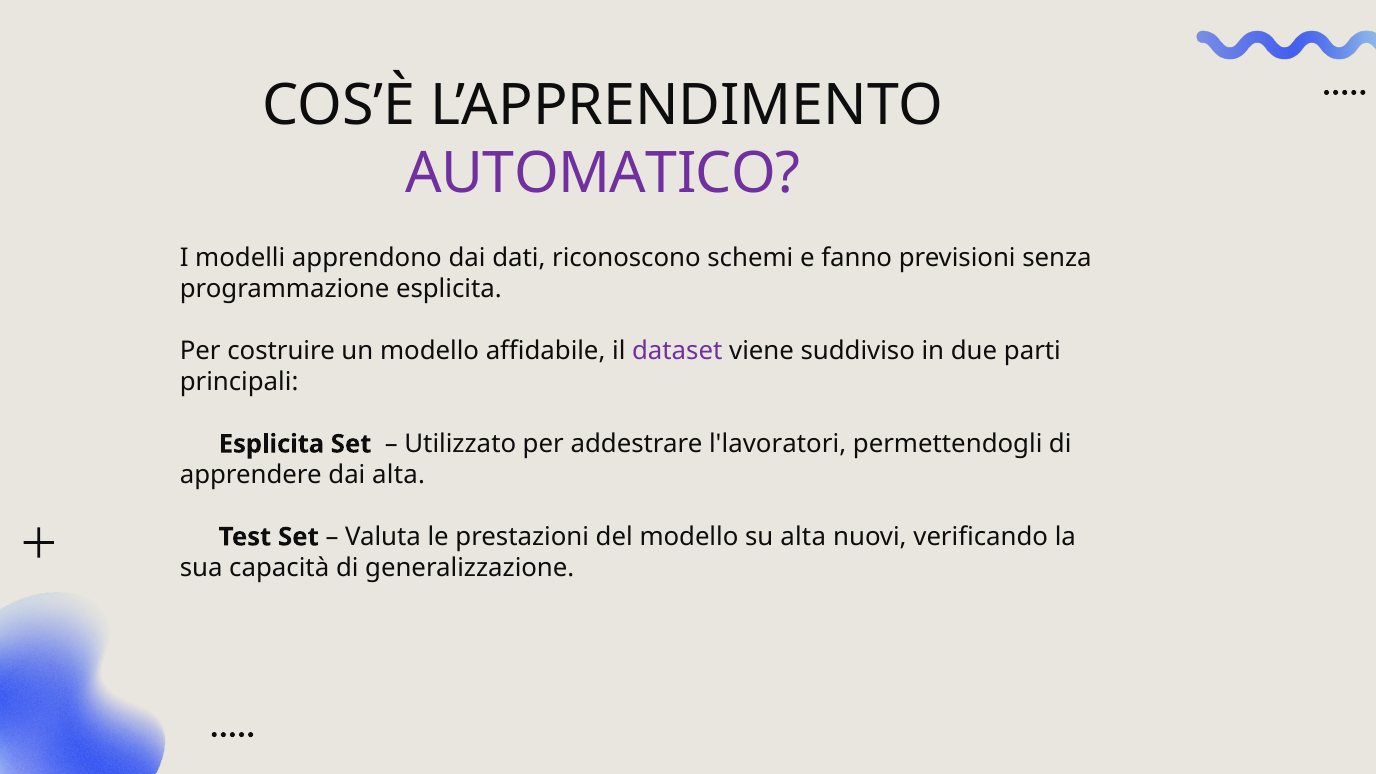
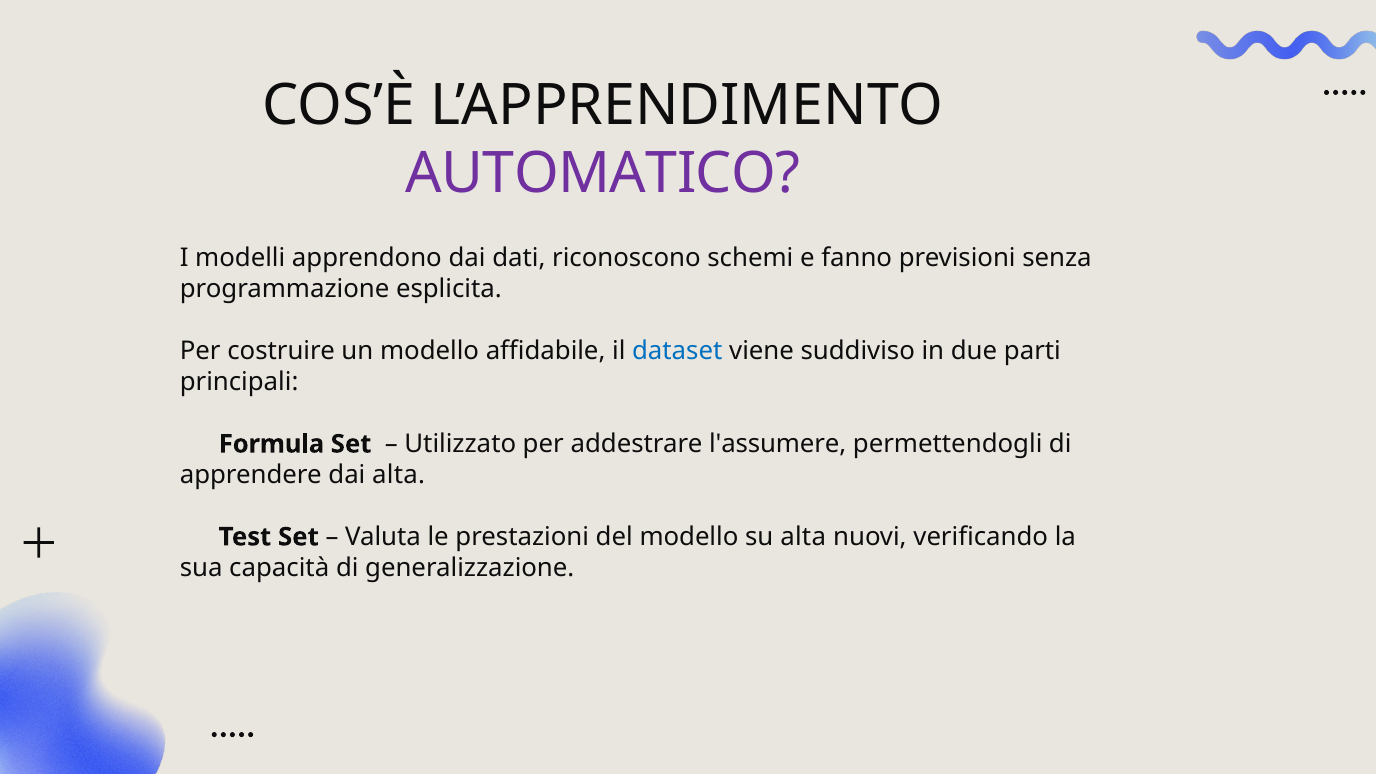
dataset colour: purple -> blue
Esplicita at (271, 444): Esplicita -> Formula
l'lavoratori: l'lavoratori -> l'assumere
